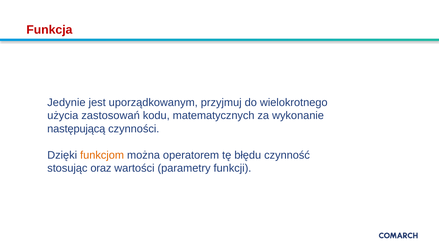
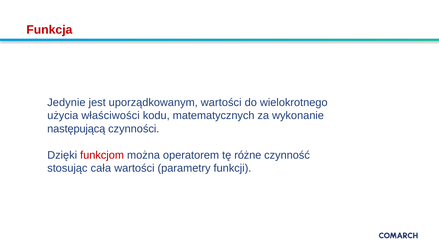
uporządkowanym przyjmuj: przyjmuj -> wartości
zastosowań: zastosowań -> właściwości
funkcjom colour: orange -> red
błędu: błędu -> różne
oraz: oraz -> cała
